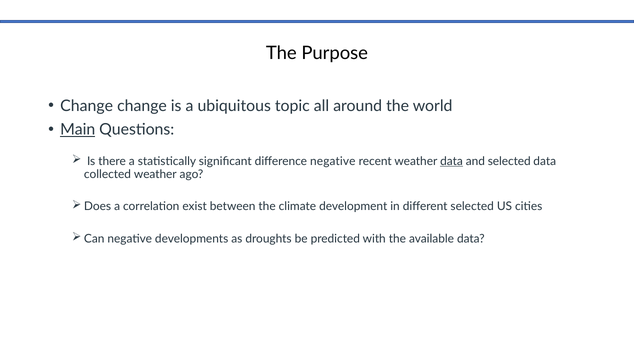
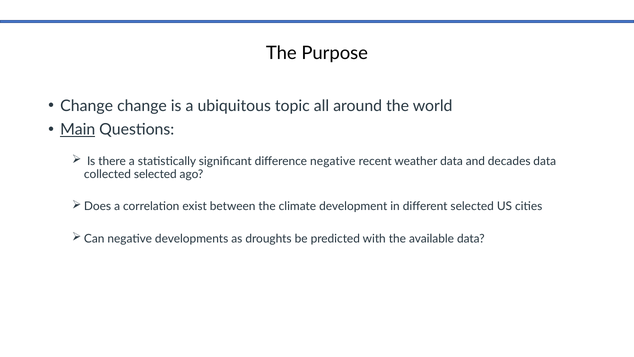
data at (451, 161) underline: present -> none
and selected: selected -> decades
collected weather: weather -> selected
